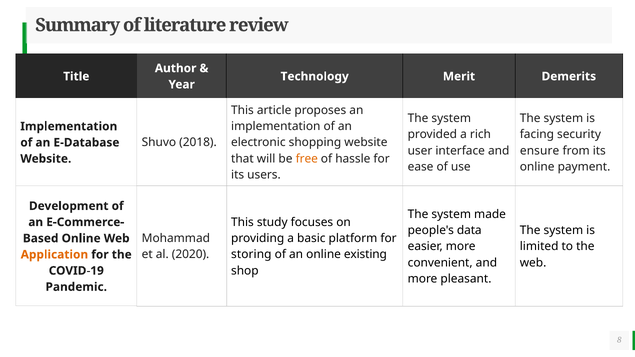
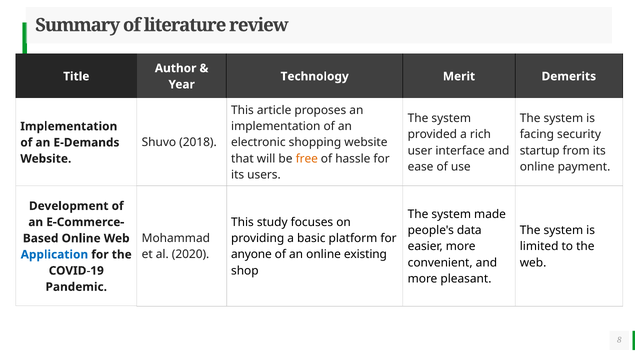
E-Database: E-Database -> E-Demands
ensure: ensure -> startup
storing: storing -> anyone
Application colour: orange -> blue
